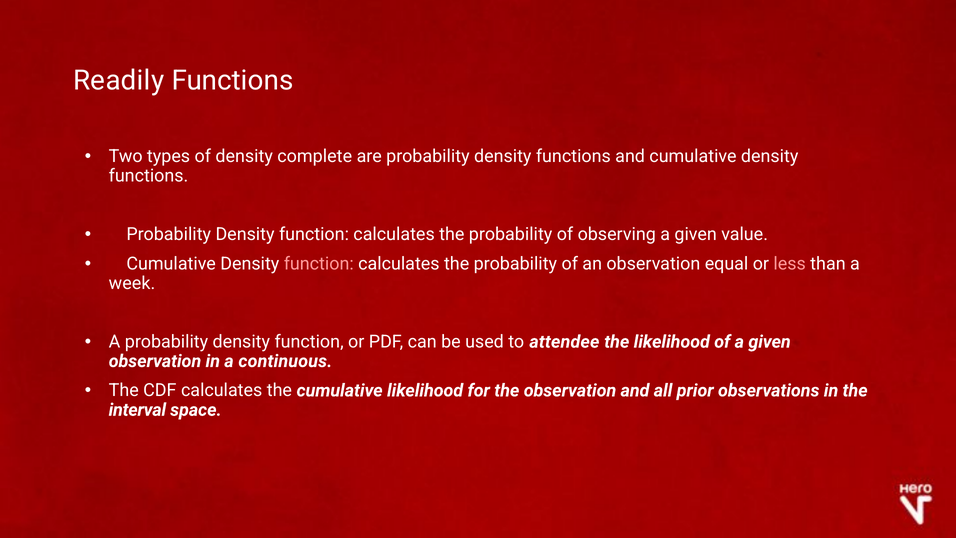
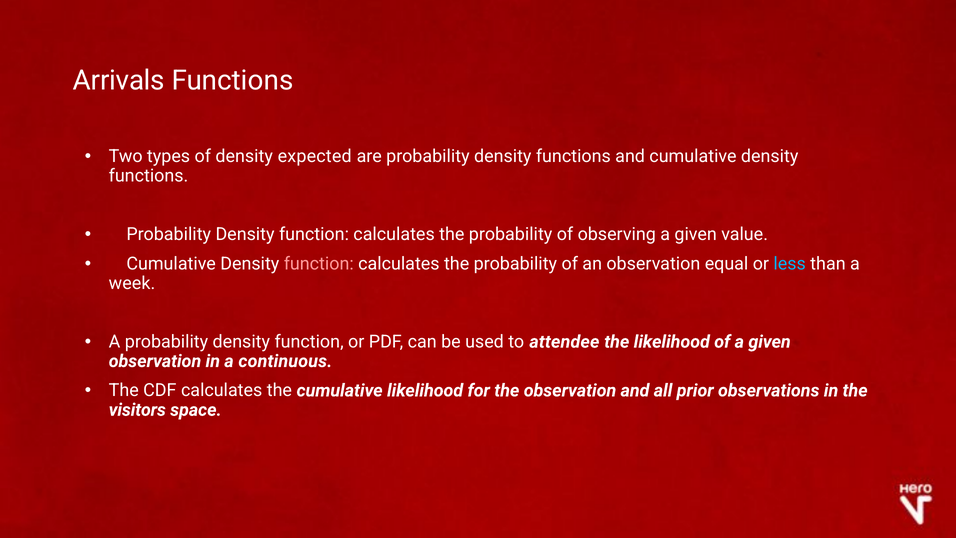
Readily: Readily -> Arrivals
complete: complete -> expected
less colour: pink -> light blue
interval: interval -> visitors
